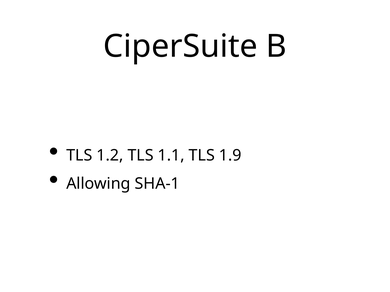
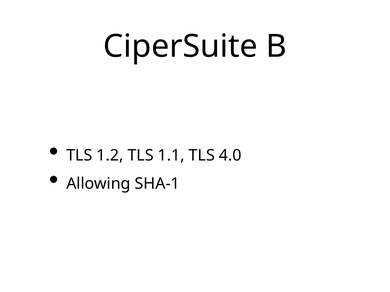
1.9: 1.9 -> 4.0
